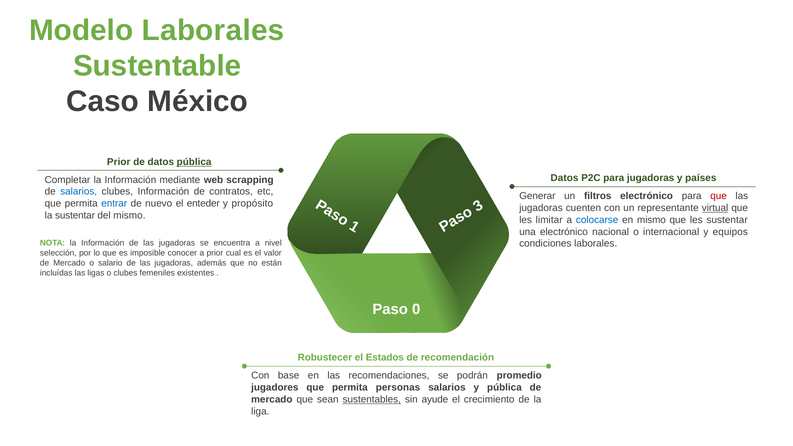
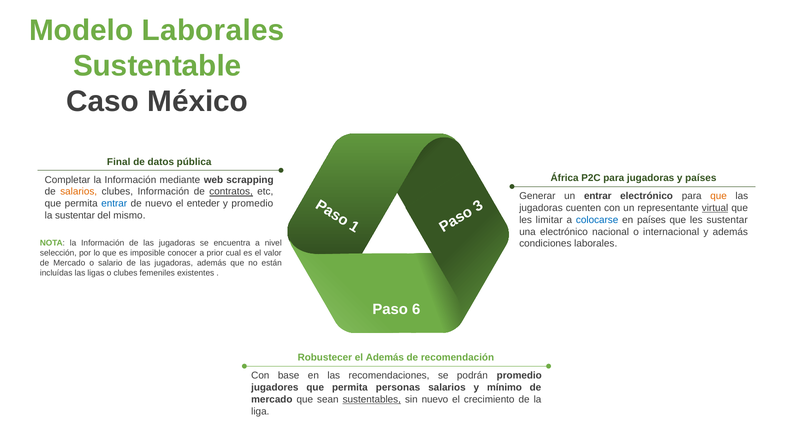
Prior at (119, 162): Prior -> Final
pública at (194, 162) underline: present -> none
Datos at (565, 178): Datos -> África
salarios at (79, 192) colour: blue -> orange
contratos underline: none -> present
un filtros: filtros -> entrar
que at (719, 196) colour: red -> orange
y propósito: propósito -> promedio
en mismo: mismo -> países
y equipos: equipos -> además
0: 0 -> 6
el Estados: Estados -> Además
y pública: pública -> mínimo
sin ayude: ayude -> nuevo
